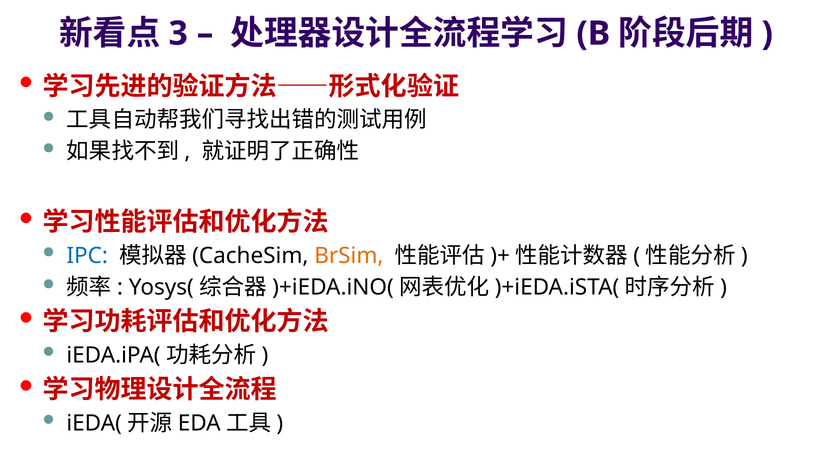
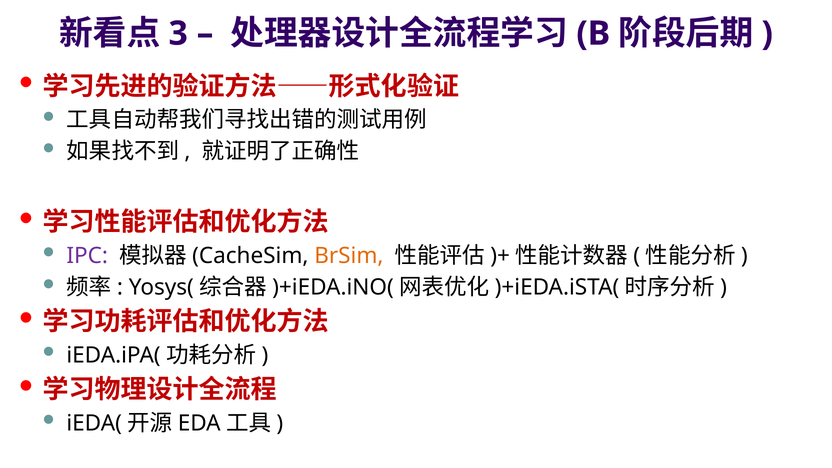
IPC colour: blue -> purple
